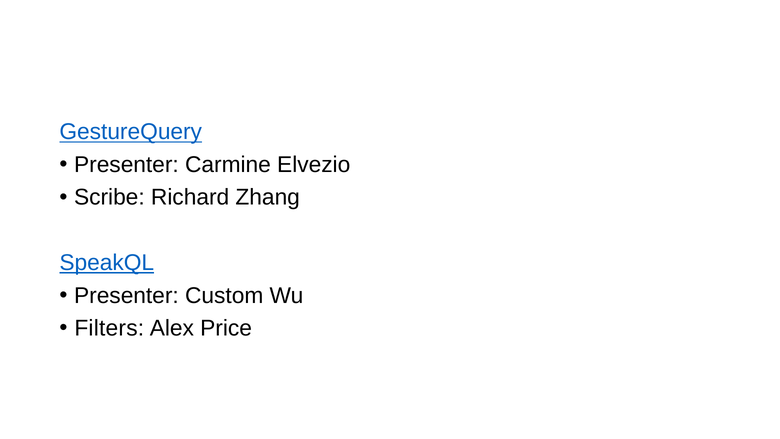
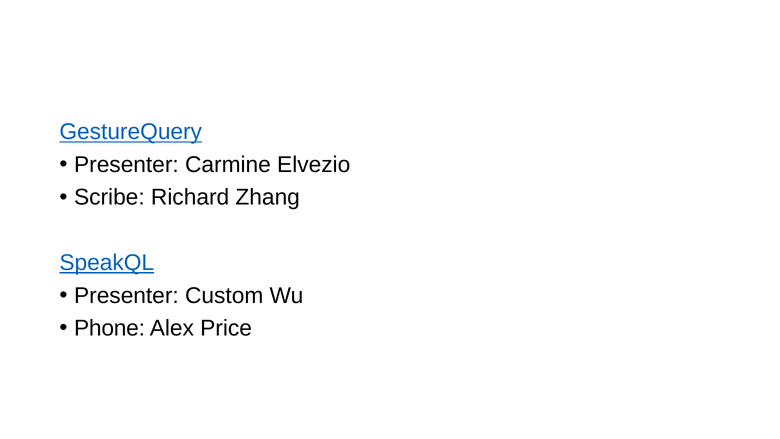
Filters: Filters -> Phone
